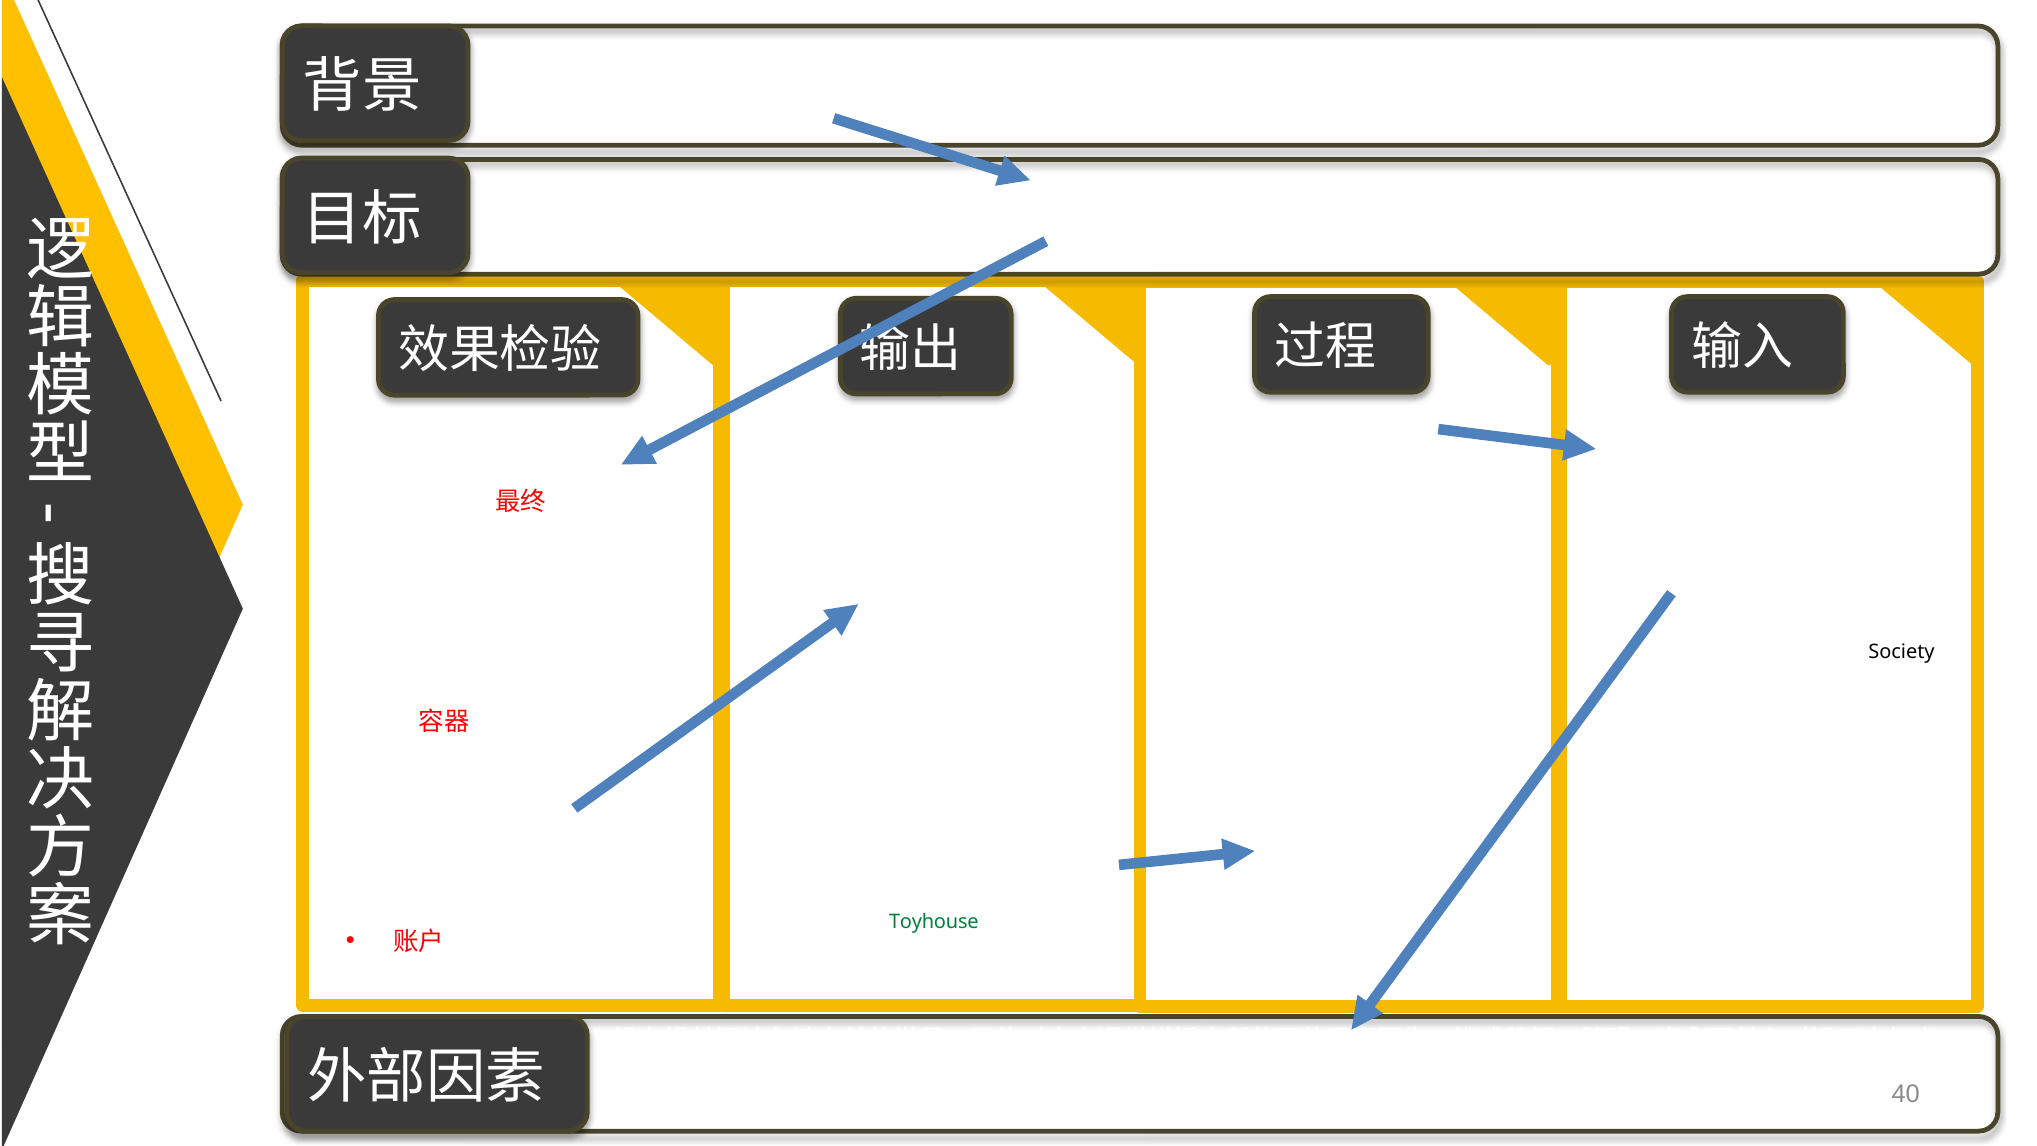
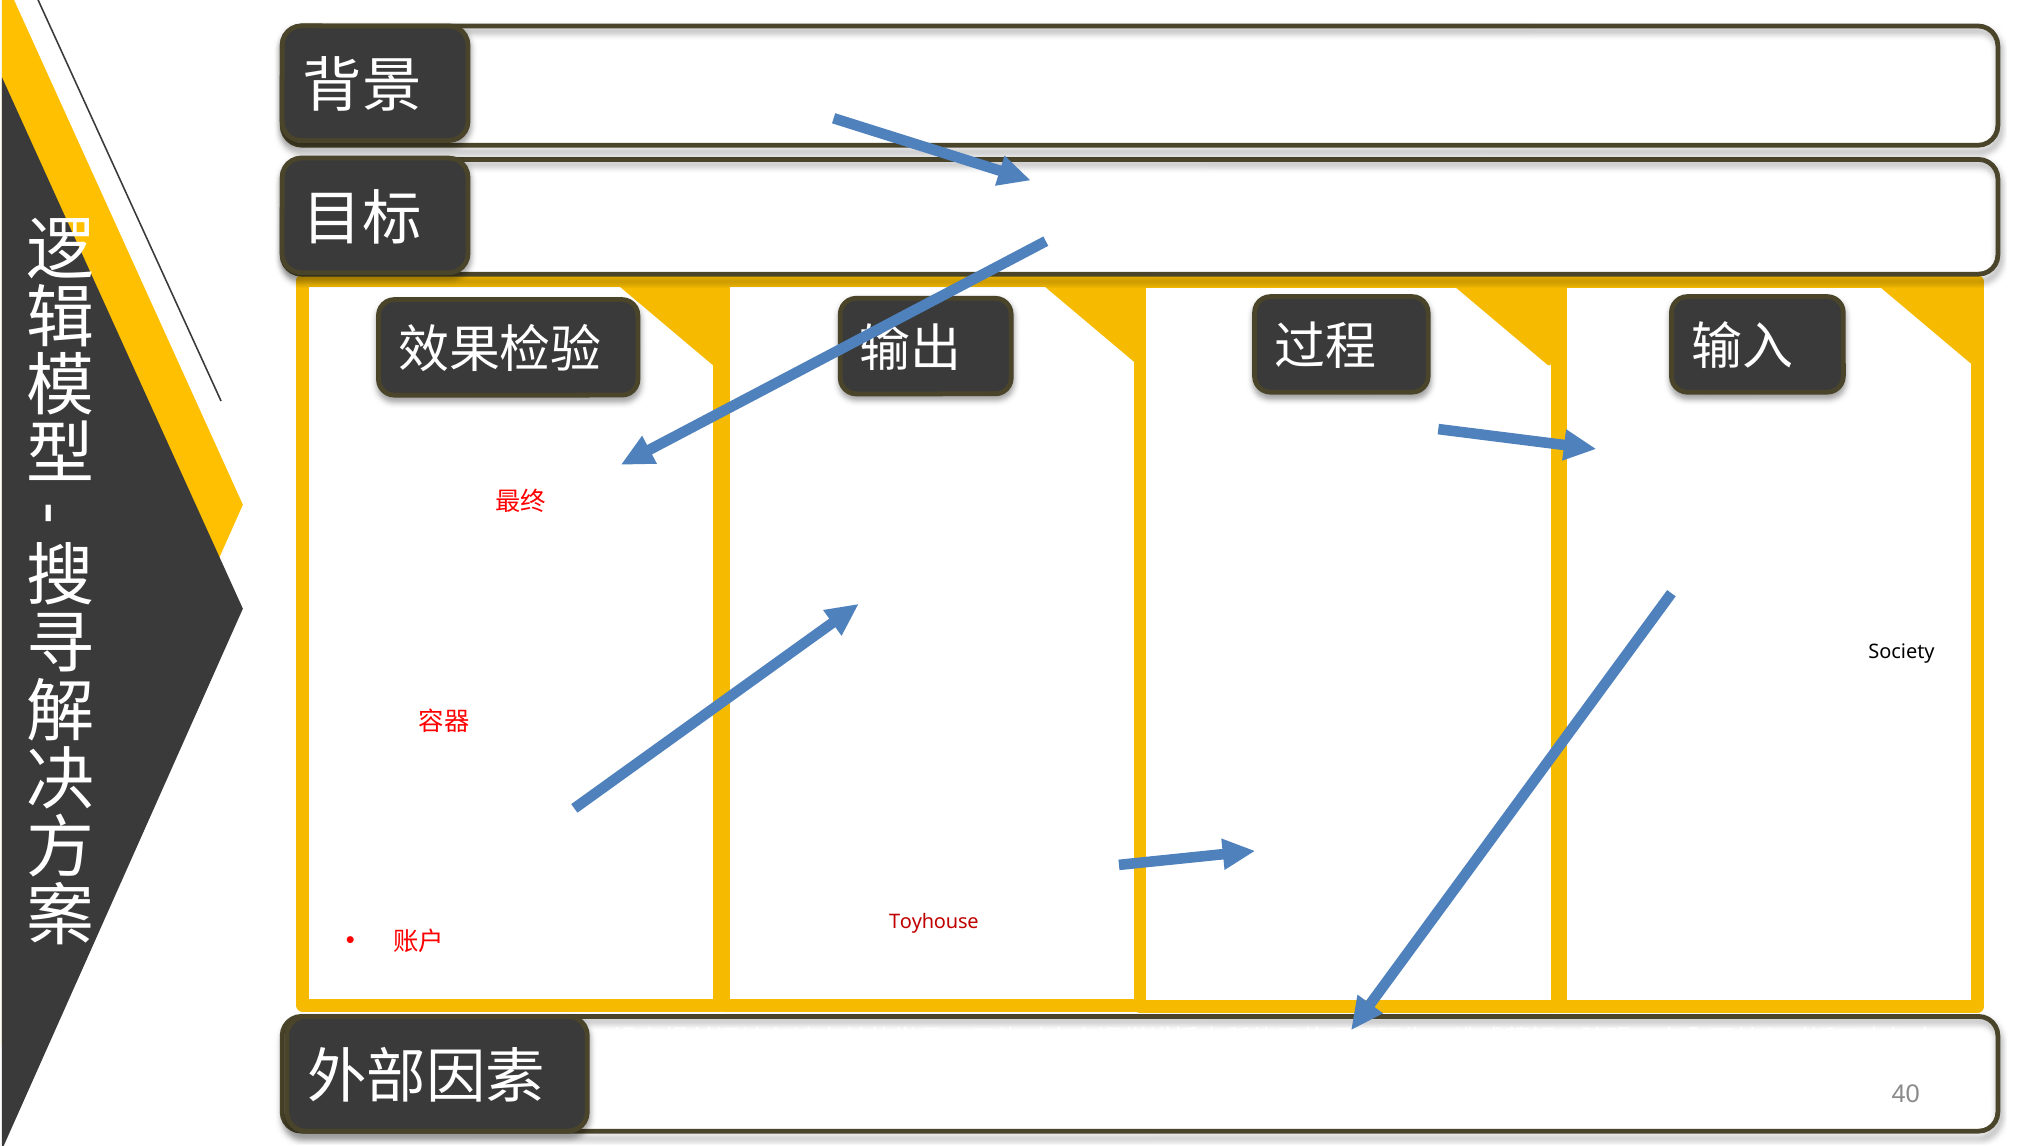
Toyhouse colour: green -> red
